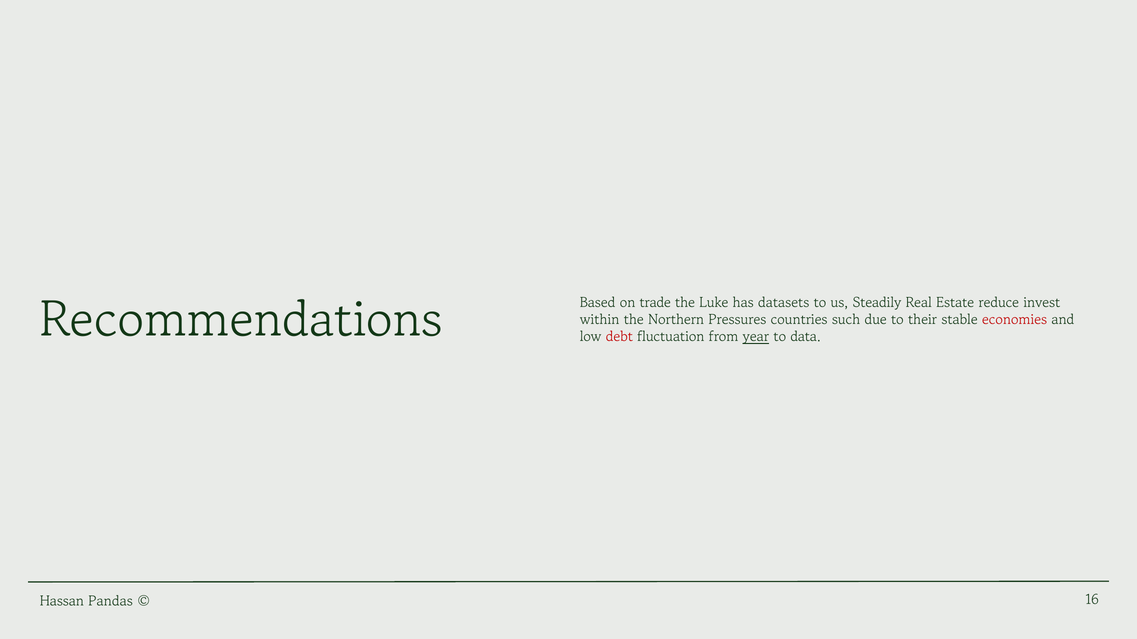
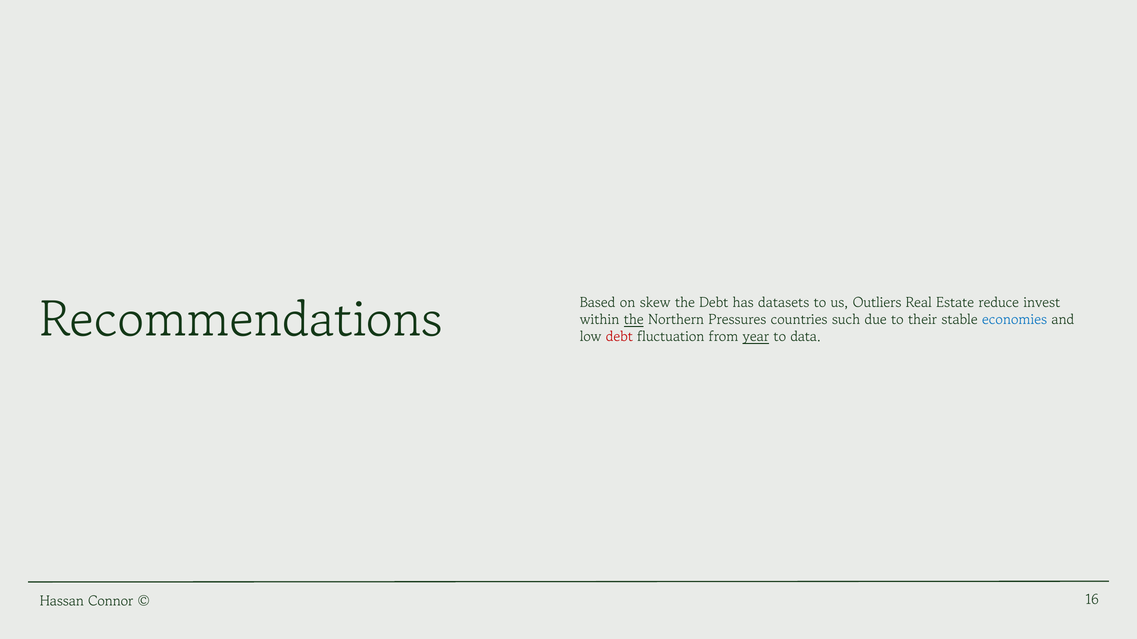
trade: trade -> skew
the Luke: Luke -> Debt
Steadily: Steadily -> Outliers
the at (634, 321) underline: none -> present
economies colour: red -> blue
Pandas: Pandas -> Connor
